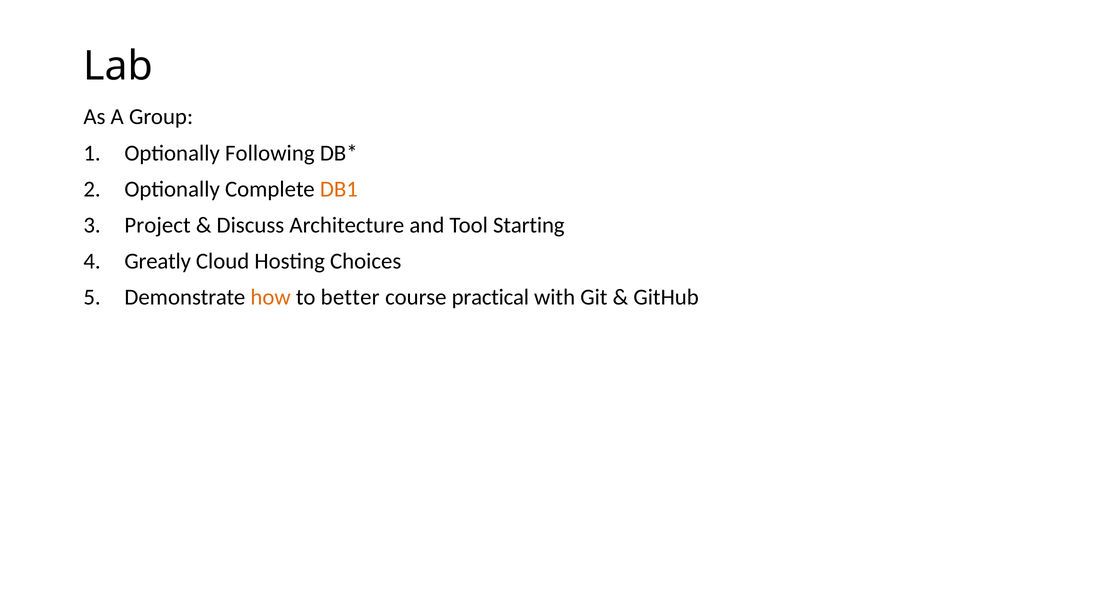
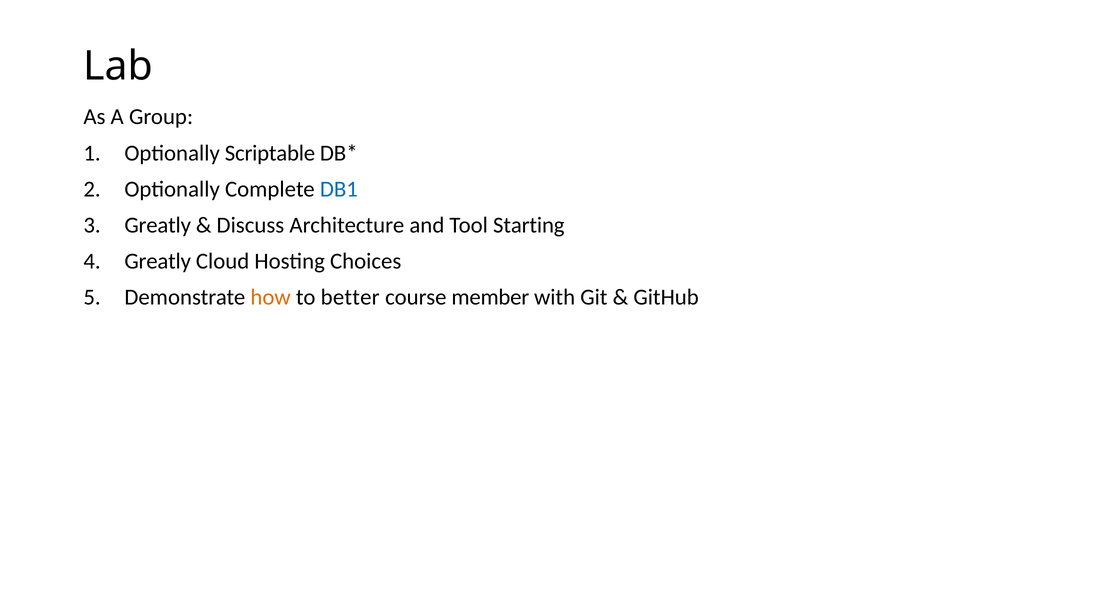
Following: Following -> Scriptable
DB1 colour: orange -> blue
Project at (158, 225): Project -> Greatly
practical: practical -> member
